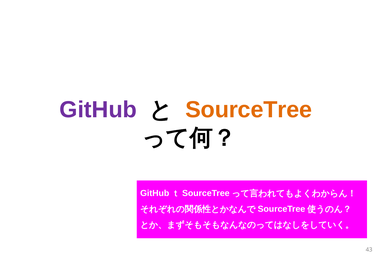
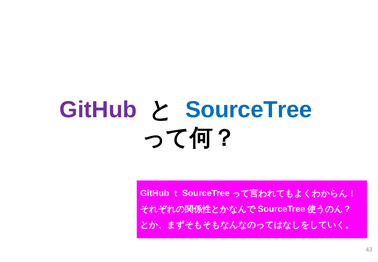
SourceTree colour: orange -> blue
